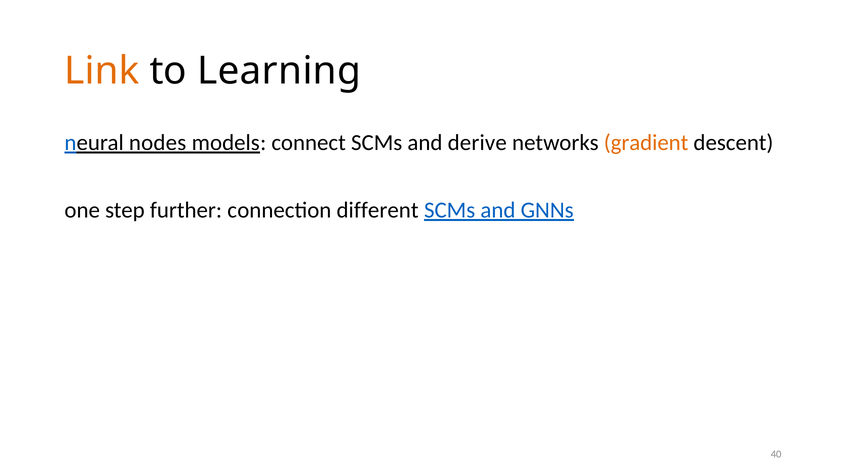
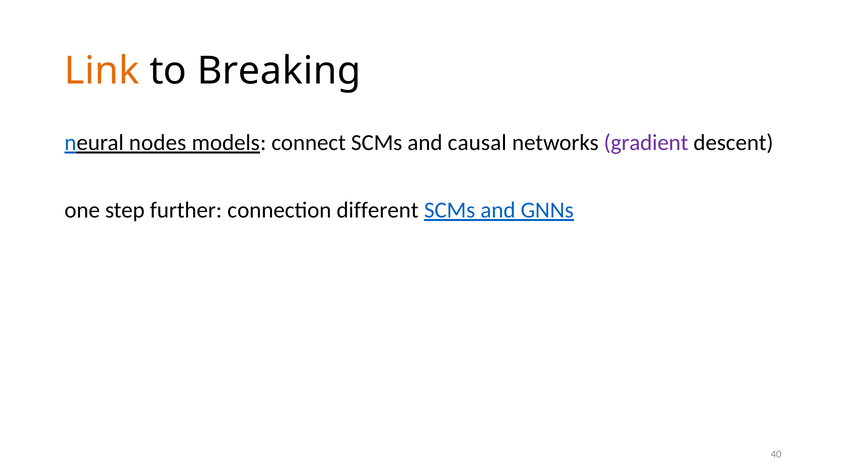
Learning: Learning -> Breaking
derive: derive -> causal
gradient colour: orange -> purple
